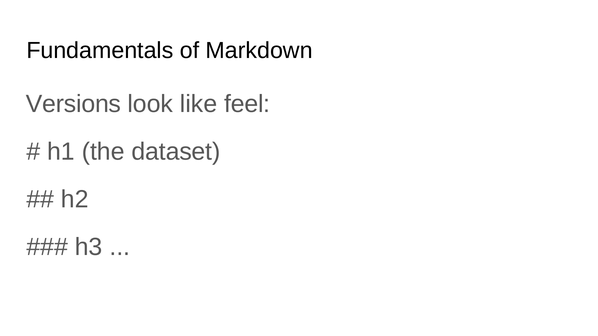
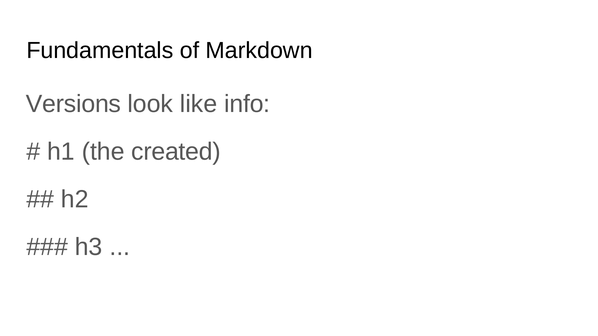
feel: feel -> info
dataset: dataset -> created
